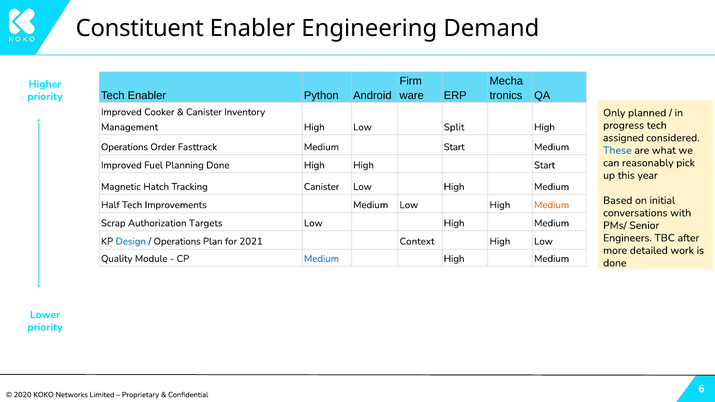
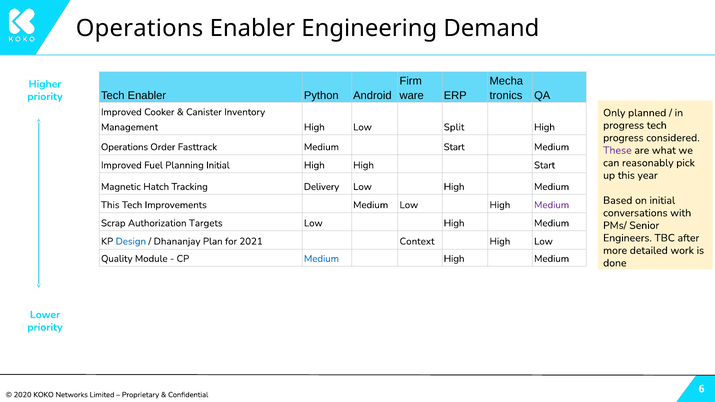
Constituent at (140, 28): Constituent -> Operations
assigned at (623, 138): assigned -> progress
These colour: blue -> purple
Planning Done: Done -> Initial
Tracking Canister: Canister -> Delivery
Half at (110, 205): Half -> This
Medium at (552, 205) colour: orange -> purple
Operations at (177, 241): Operations -> Dhananjay
